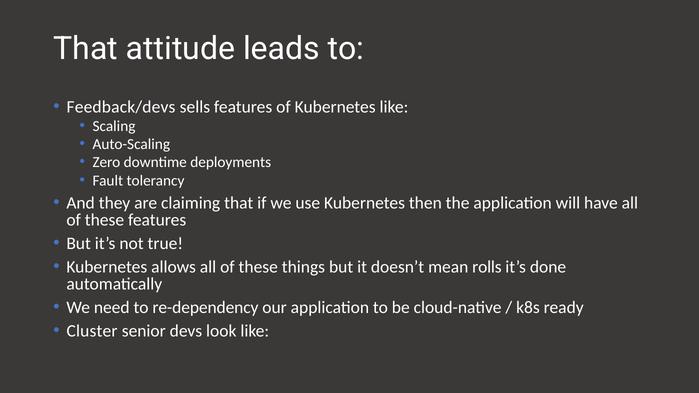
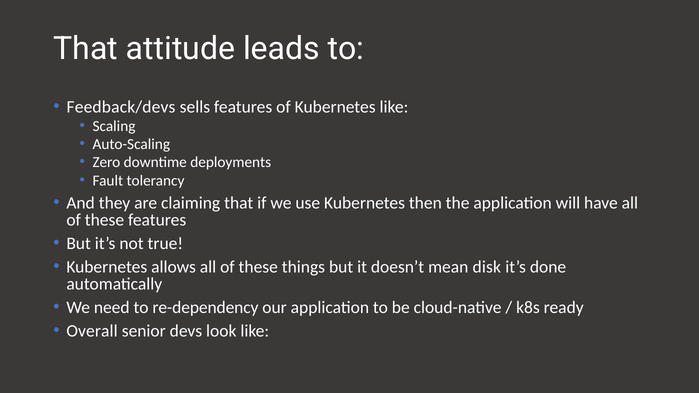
rolls: rolls -> disk
Cluster: Cluster -> Overall
